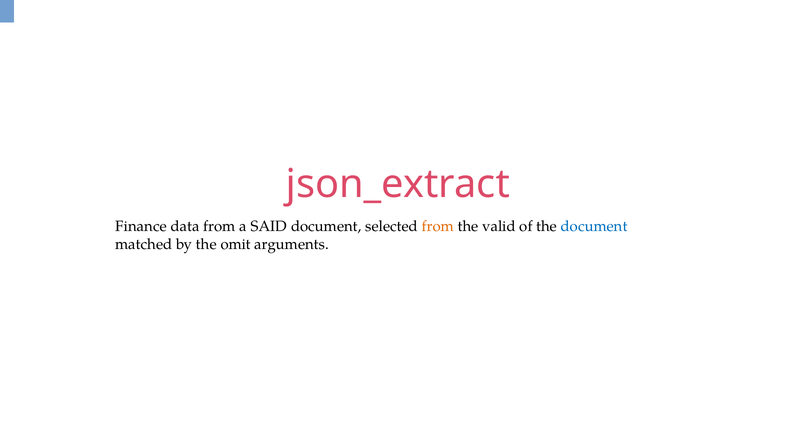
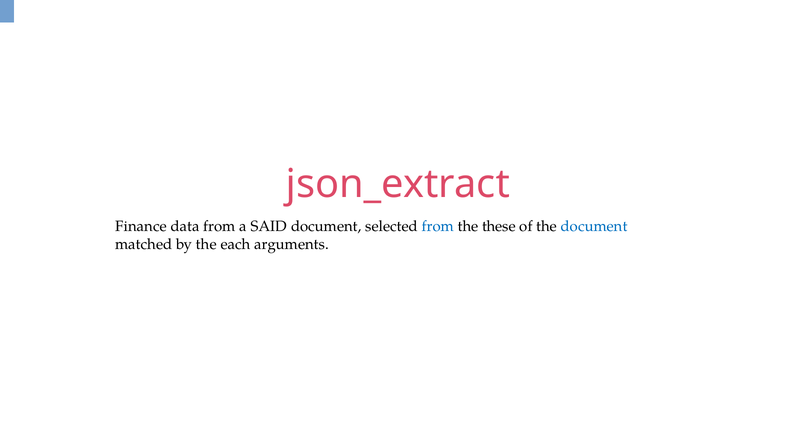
from at (438, 226) colour: orange -> blue
valid: valid -> these
omit: omit -> each
